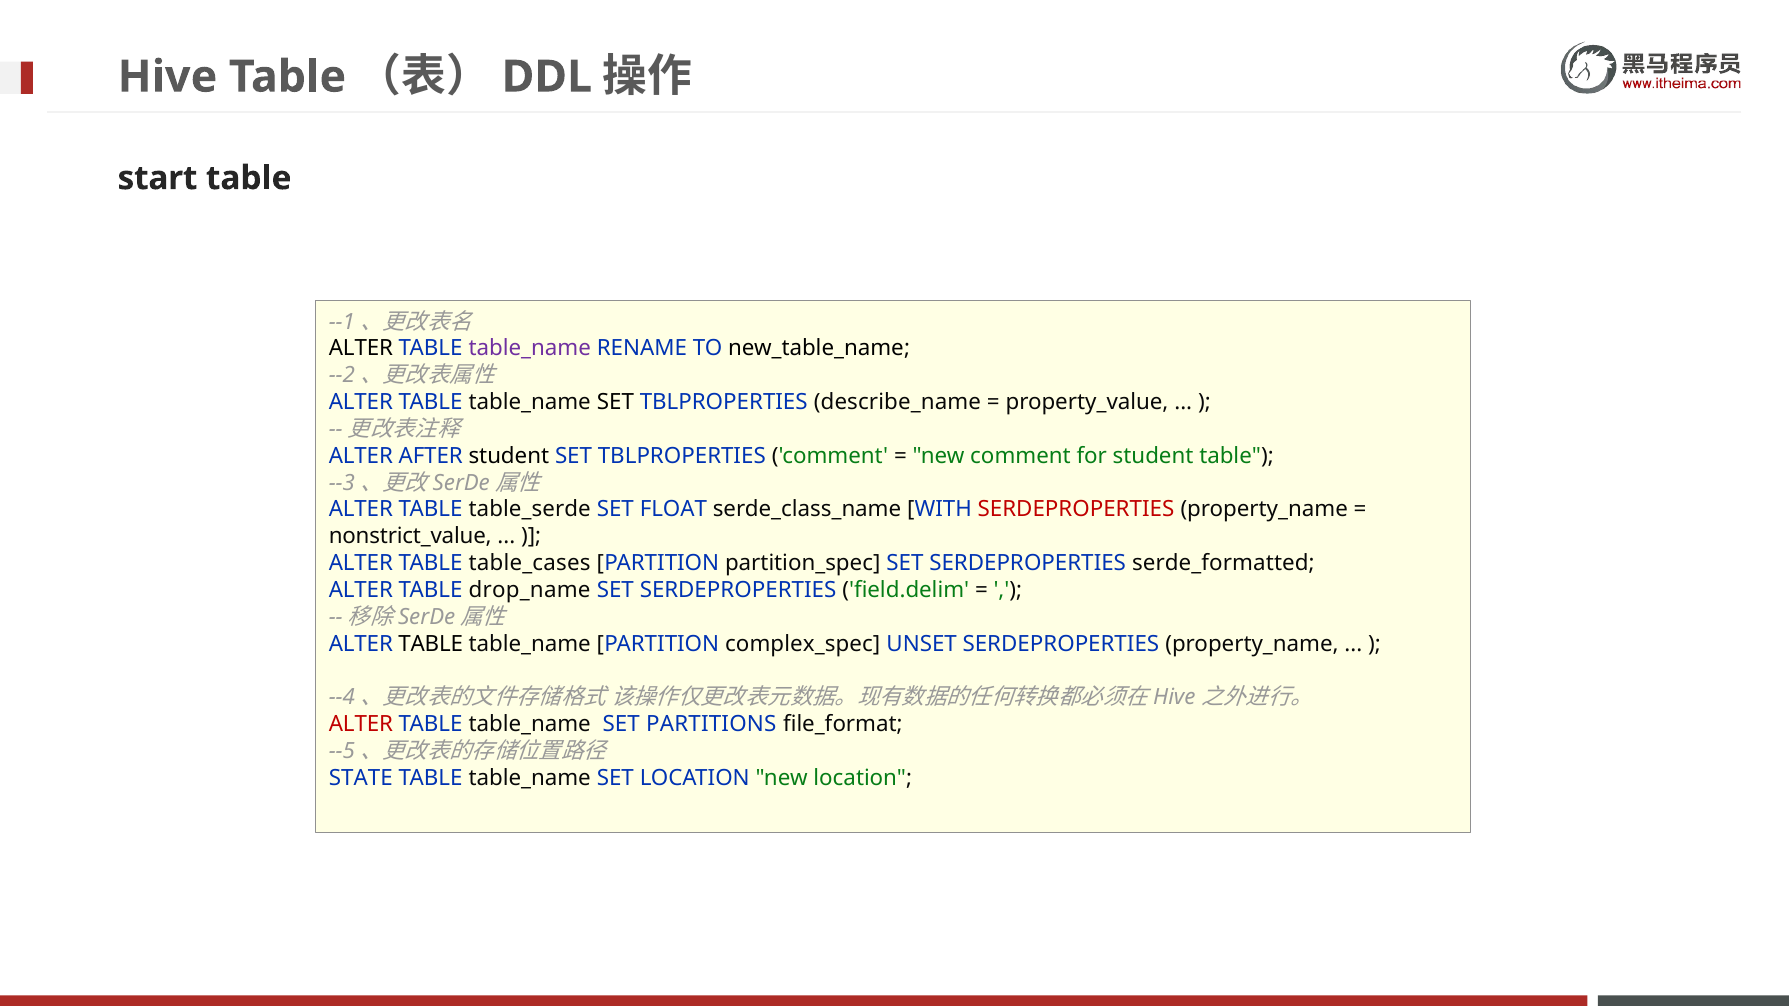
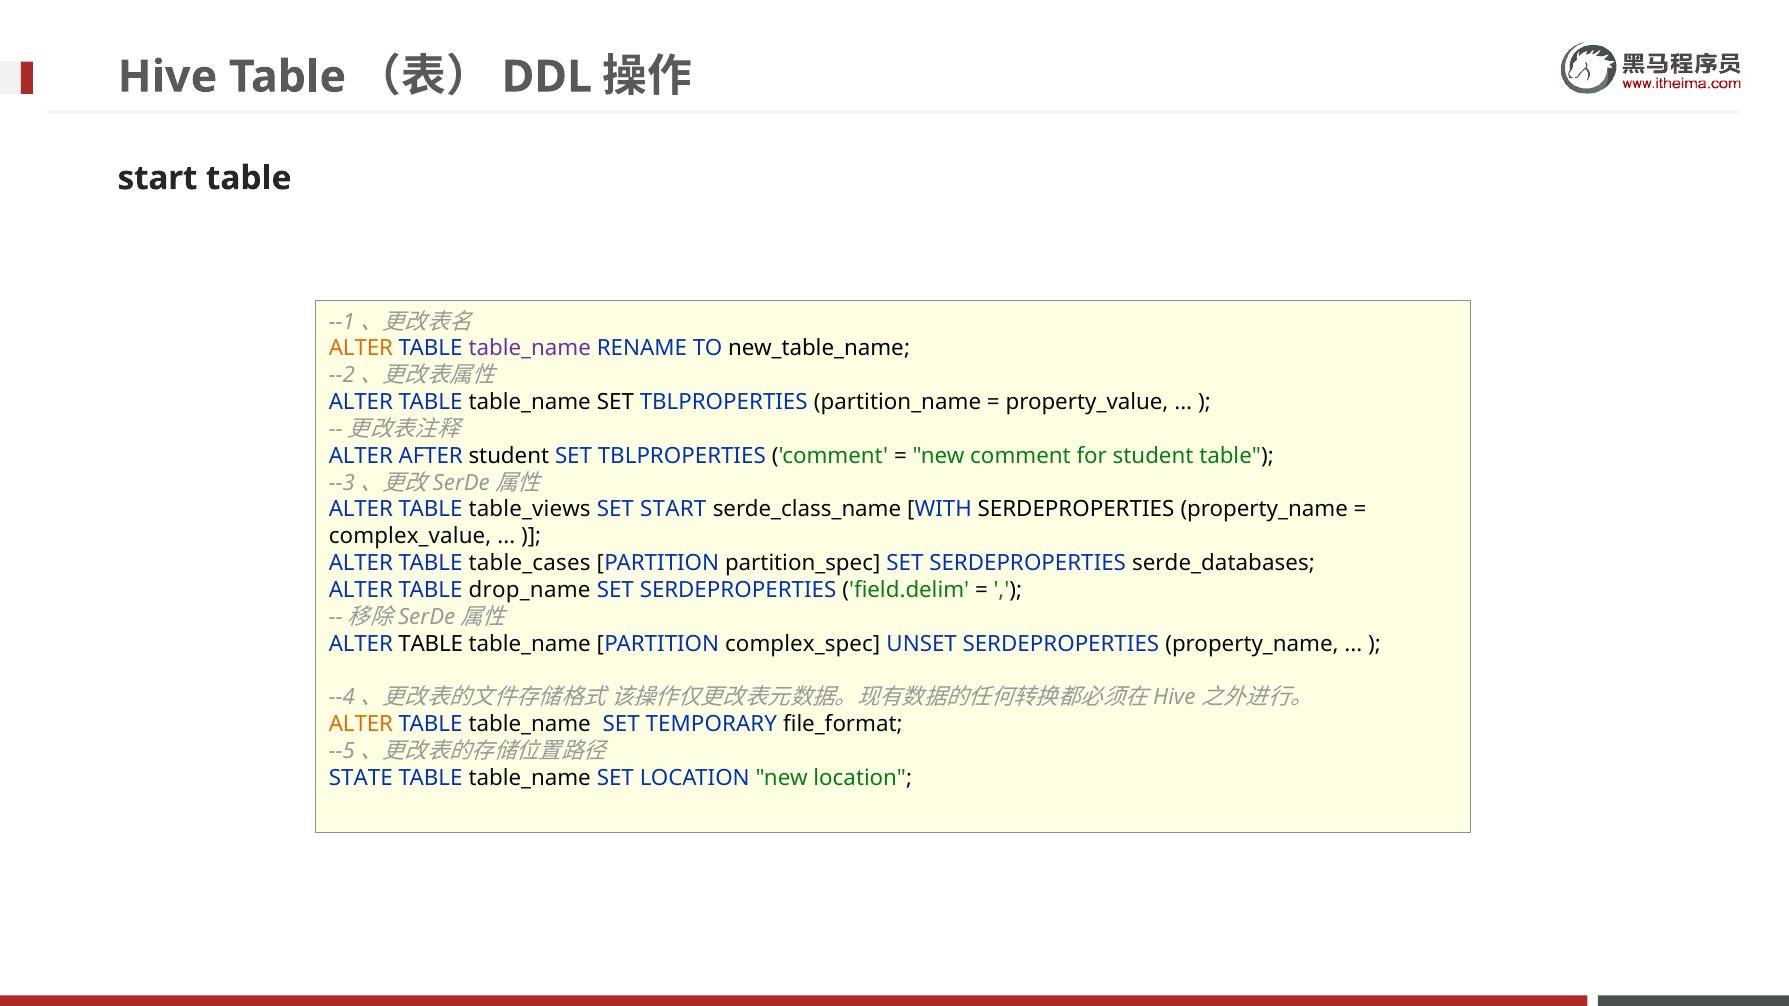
ALTER at (361, 349) colour: black -> orange
describe_name: describe_name -> partition_name
table_serde: table_serde -> table_views
SET FLOAT: FLOAT -> START
SERDEPROPERTIES at (1076, 510) colour: red -> black
nonstrict_value: nonstrict_value -> complex_value
serde_formatted: serde_formatted -> serde_databases
ALTER at (361, 724) colour: red -> orange
PARTITIONS: PARTITIONS -> TEMPORARY
